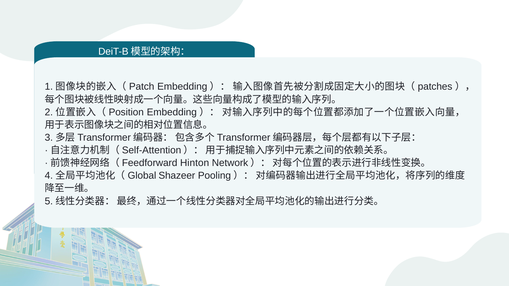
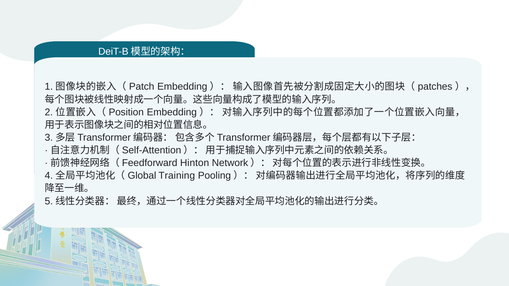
Shazeer: Shazeer -> Training
